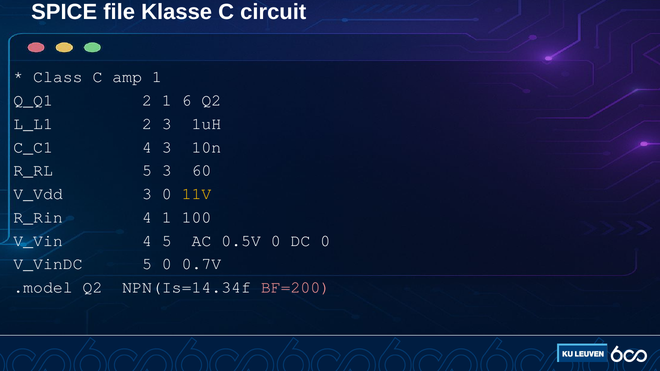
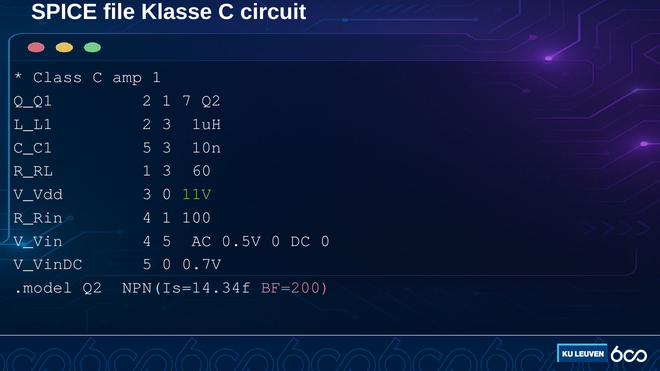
6: 6 -> 7
C_C1 4: 4 -> 5
R_RL 5: 5 -> 1
11V colour: yellow -> light green
